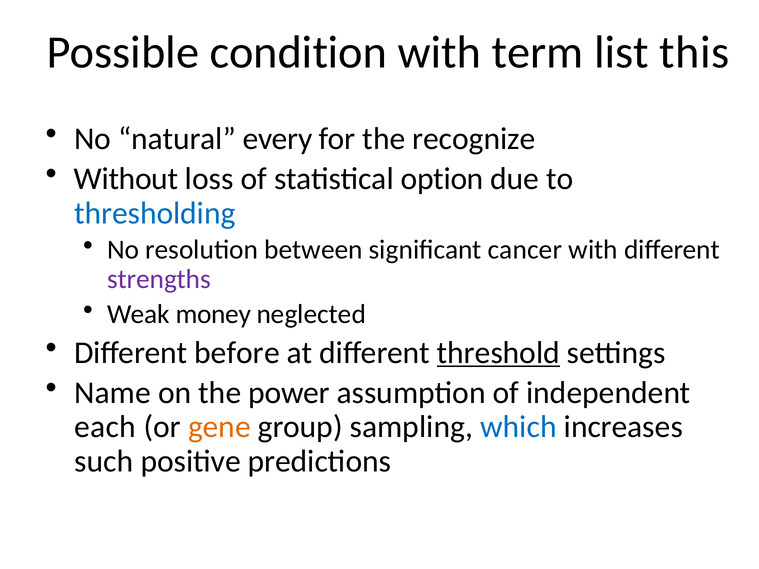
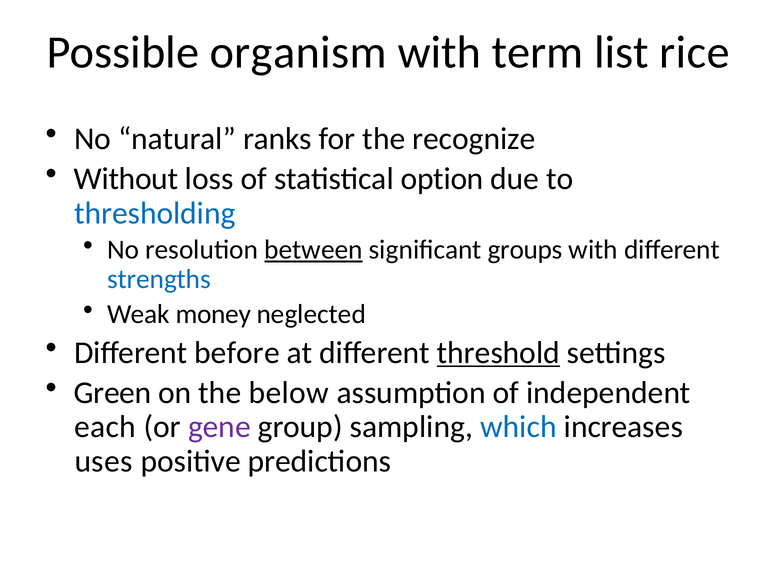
condition: condition -> organism
this: this -> rice
every: every -> ranks
between underline: none -> present
cancer: cancer -> groups
strengths colour: purple -> blue
Name: Name -> Green
power: power -> below
gene colour: orange -> purple
such: such -> uses
